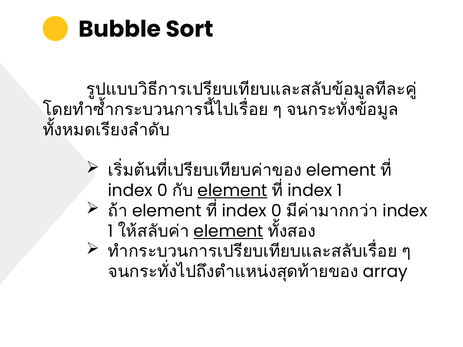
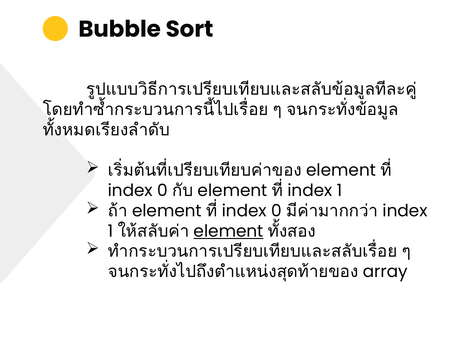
element at (233, 191) underline: present -> none
